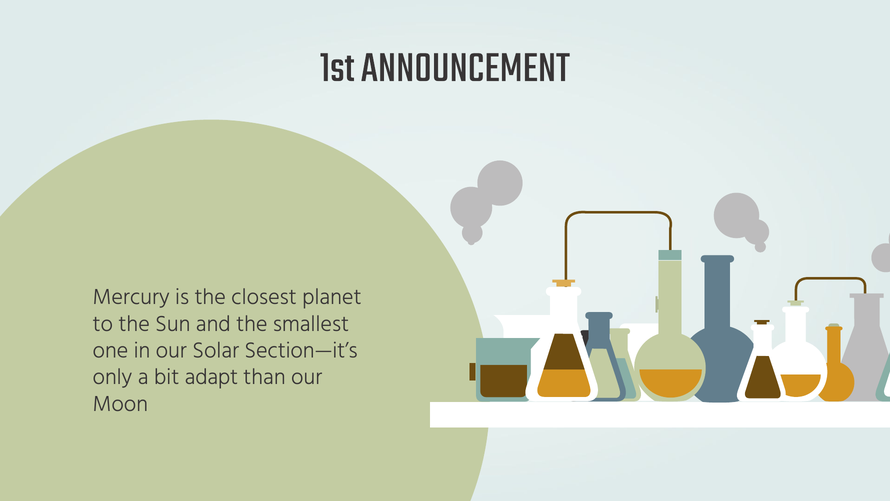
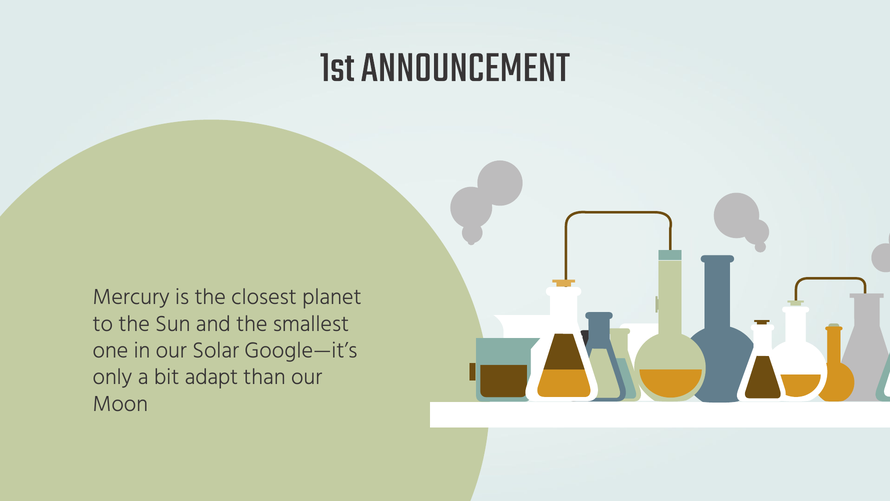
Section—it’s: Section—it’s -> Google—it’s
